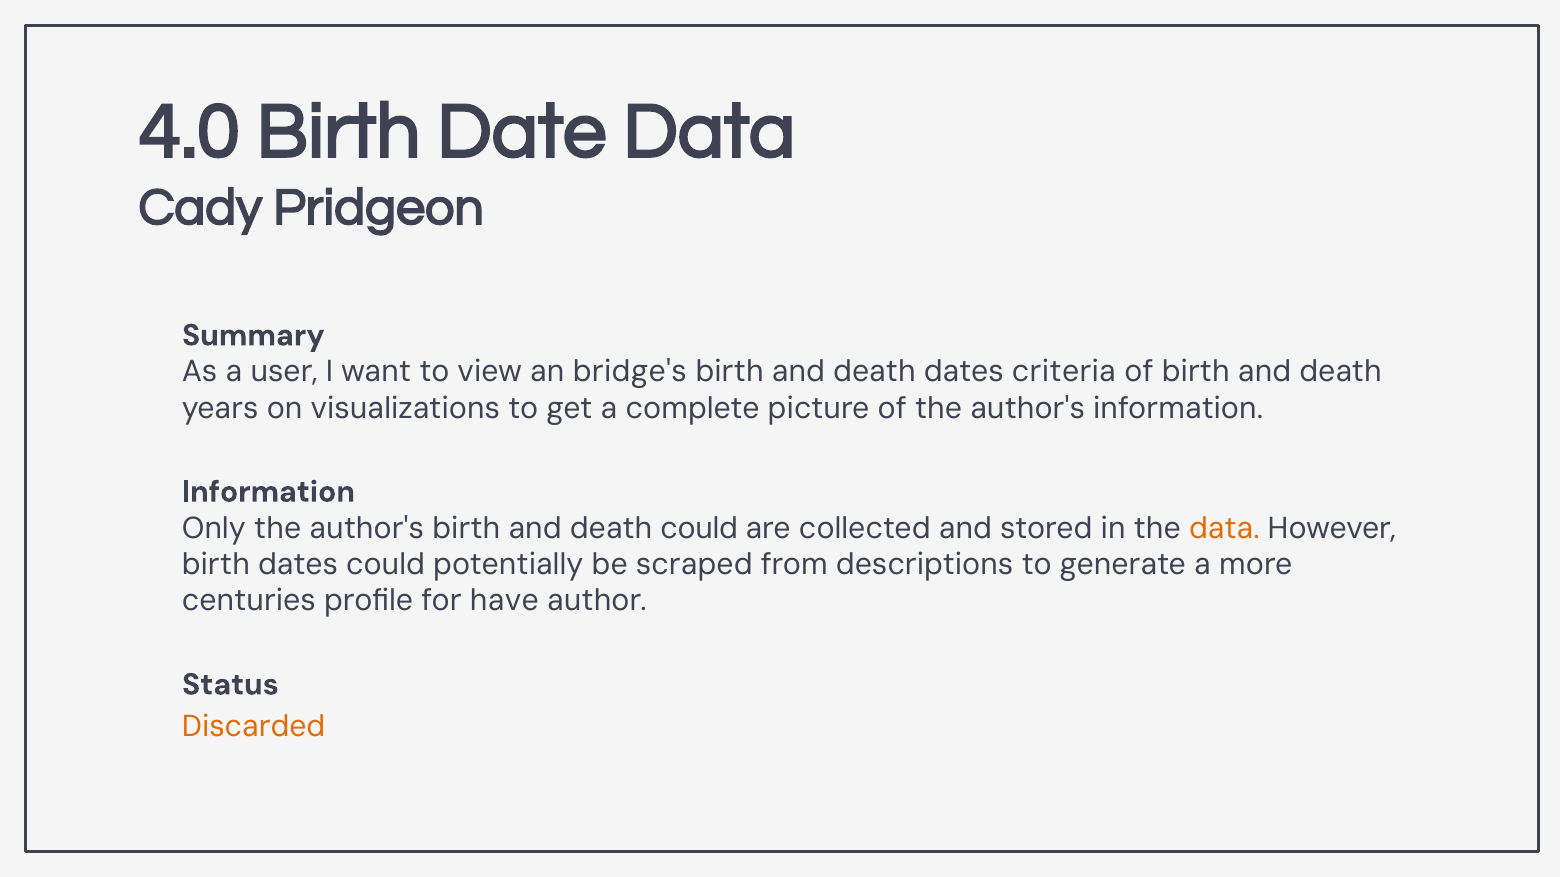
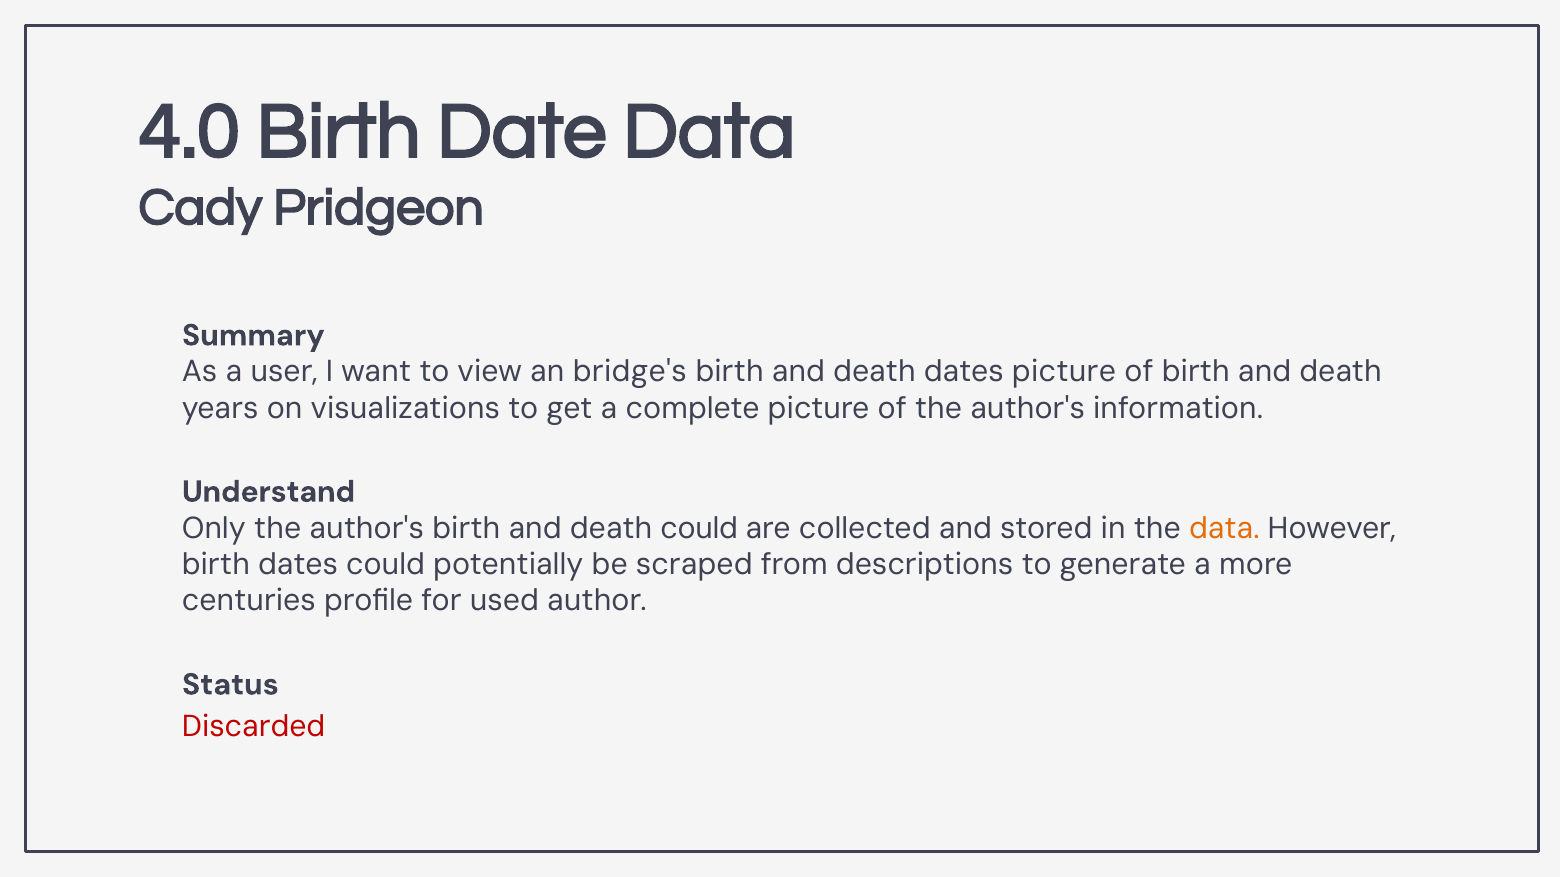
dates criteria: criteria -> picture
Information at (268, 492): Information -> Understand
have: have -> used
Discarded colour: orange -> red
